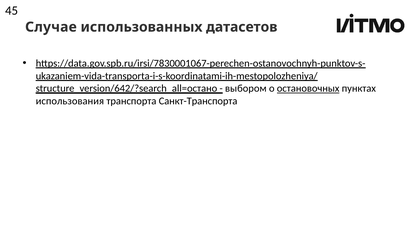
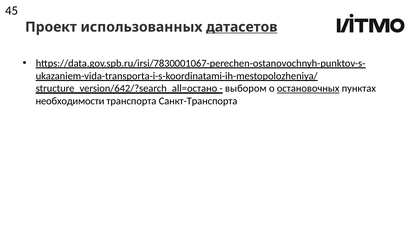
Случае: Случае -> Проект
датасетов underline: none -> present
использования: использования -> необходимости
